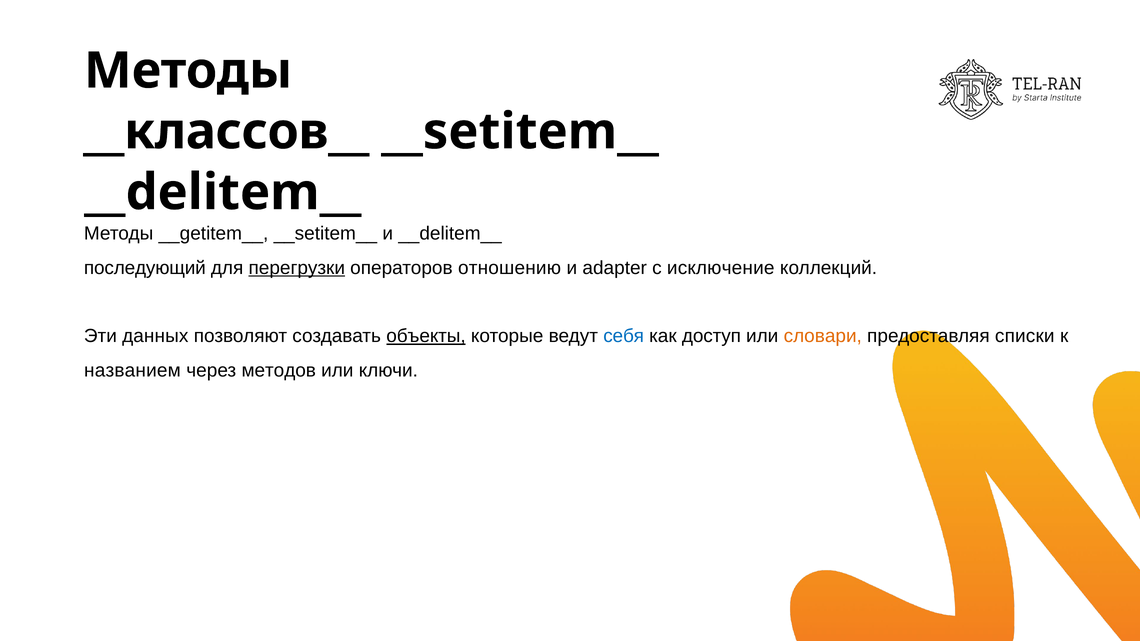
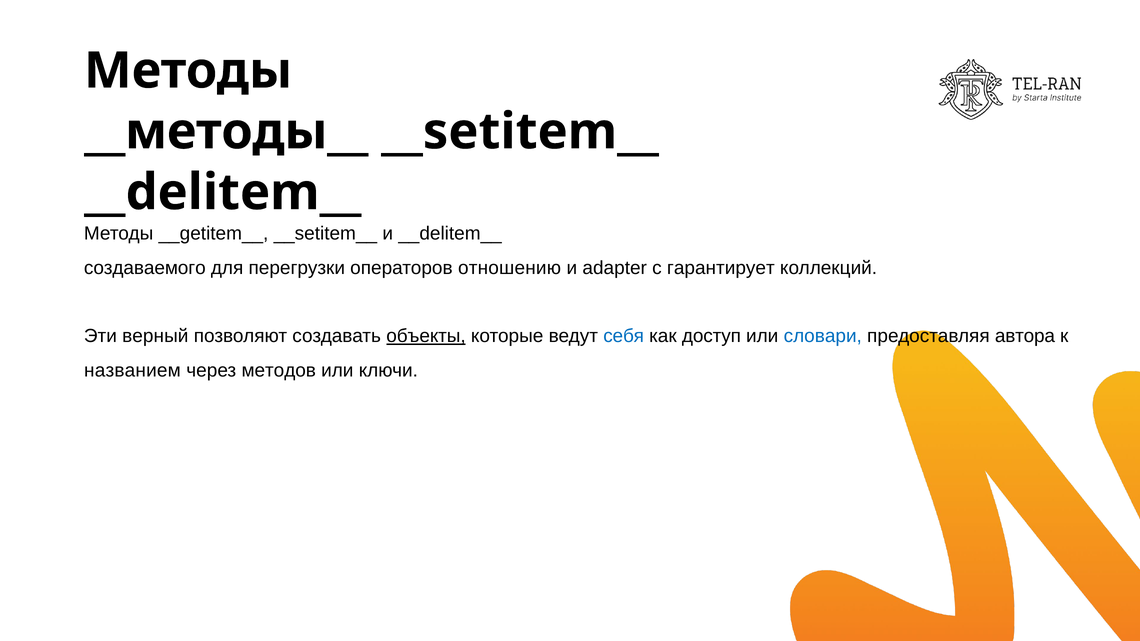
__классов__: __классов__ -> __методы__
последующий: последующий -> создаваемого
перегрузки underline: present -> none
исключение: исключение -> гарантирует
данных: данных -> верный
словари colour: orange -> blue
списки: списки -> автора
